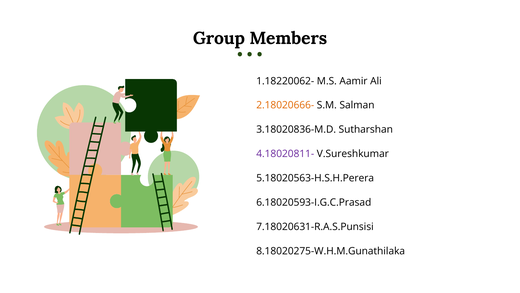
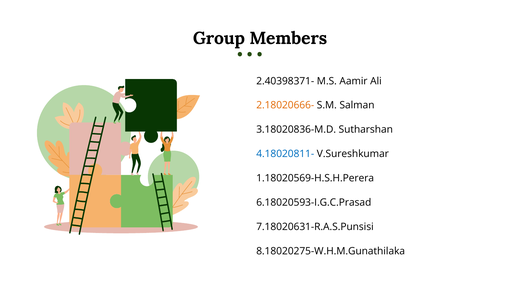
1.18220062-: 1.18220062- -> 2.40398371-
4.18020811- colour: purple -> blue
5.18020563-H.S.H.Perera: 5.18020563-H.S.H.Perera -> 1.18020569-H.S.H.Perera
